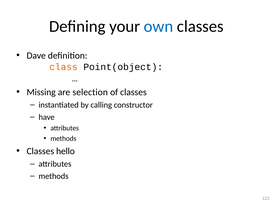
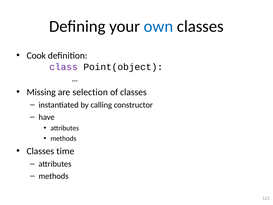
Dave: Dave -> Cook
class colour: orange -> purple
hello: hello -> time
